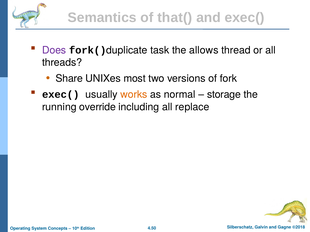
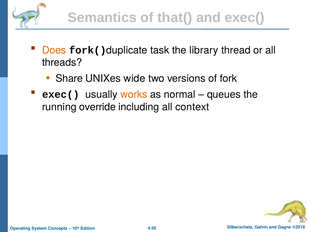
Does colour: purple -> orange
allows: allows -> library
most: most -> wide
storage: storage -> queues
replace: replace -> context
